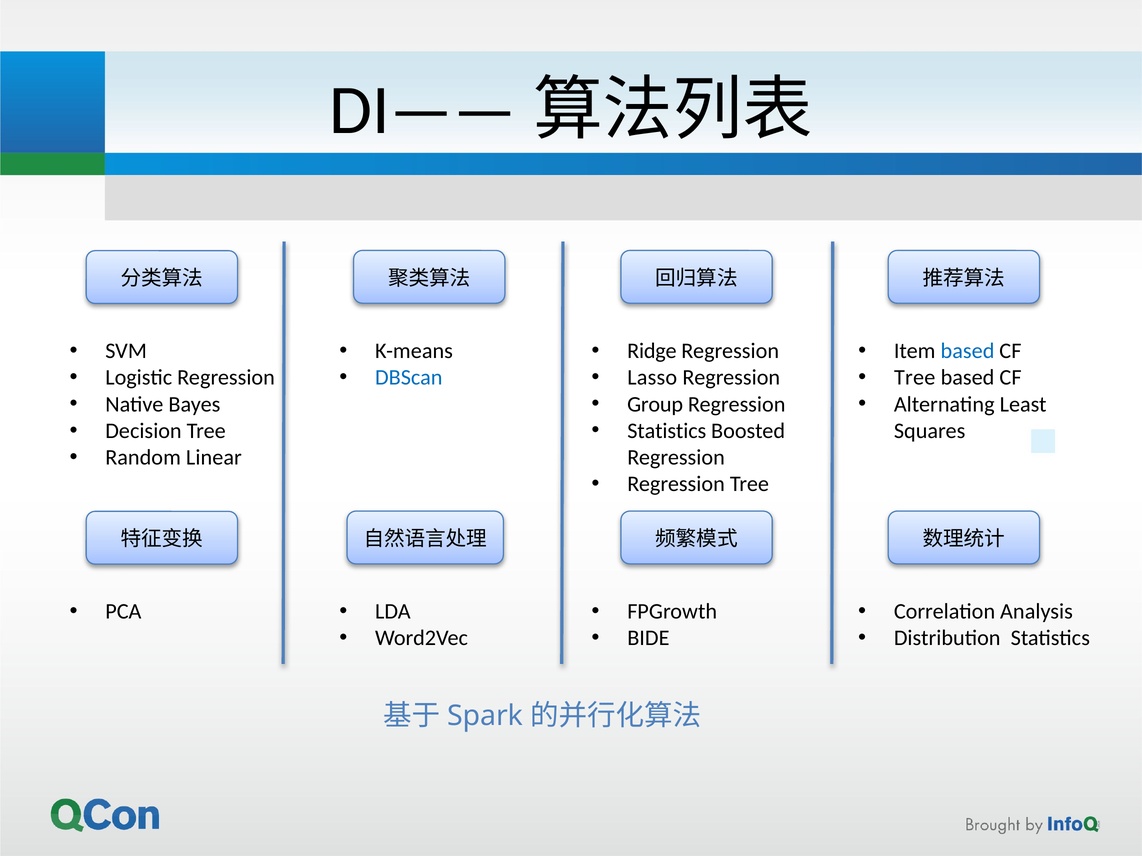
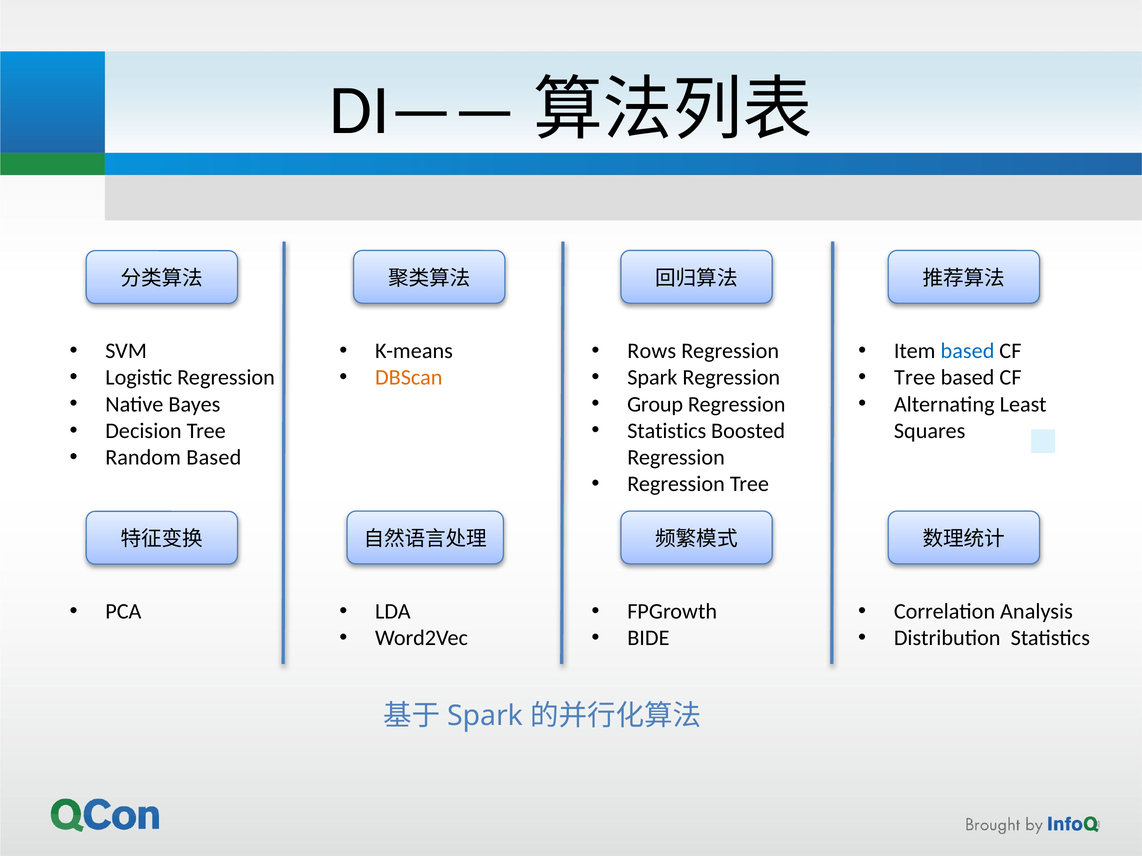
Ridge: Ridge -> Rows
DBScan colour: blue -> orange
Lasso: Lasso -> Spark
Random Linear: Linear -> Based
